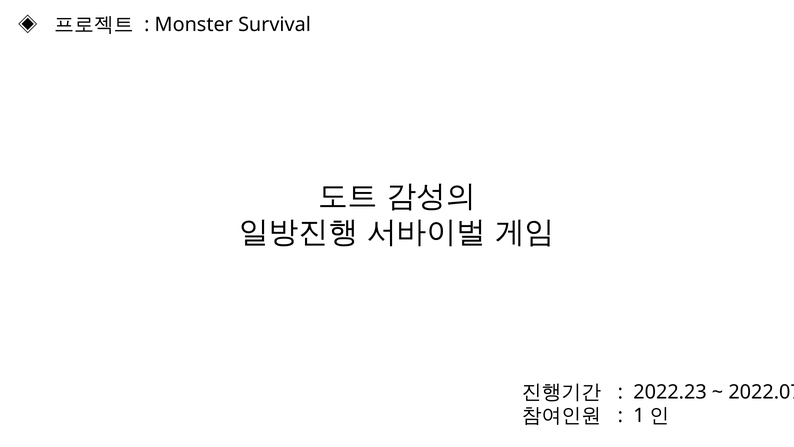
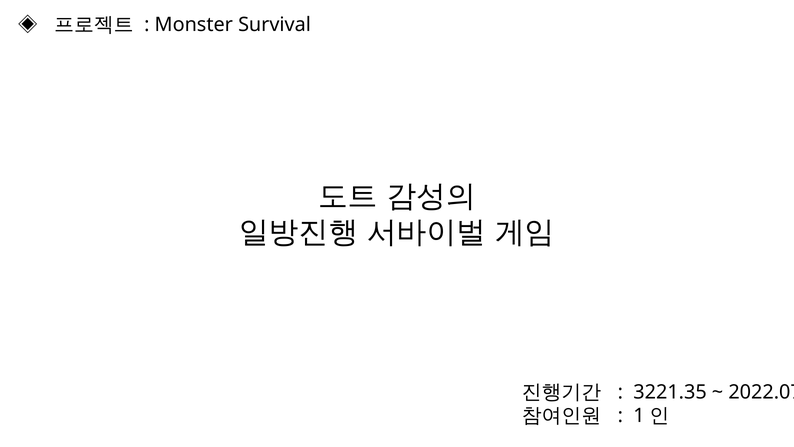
2022.23: 2022.23 -> 3221.35
